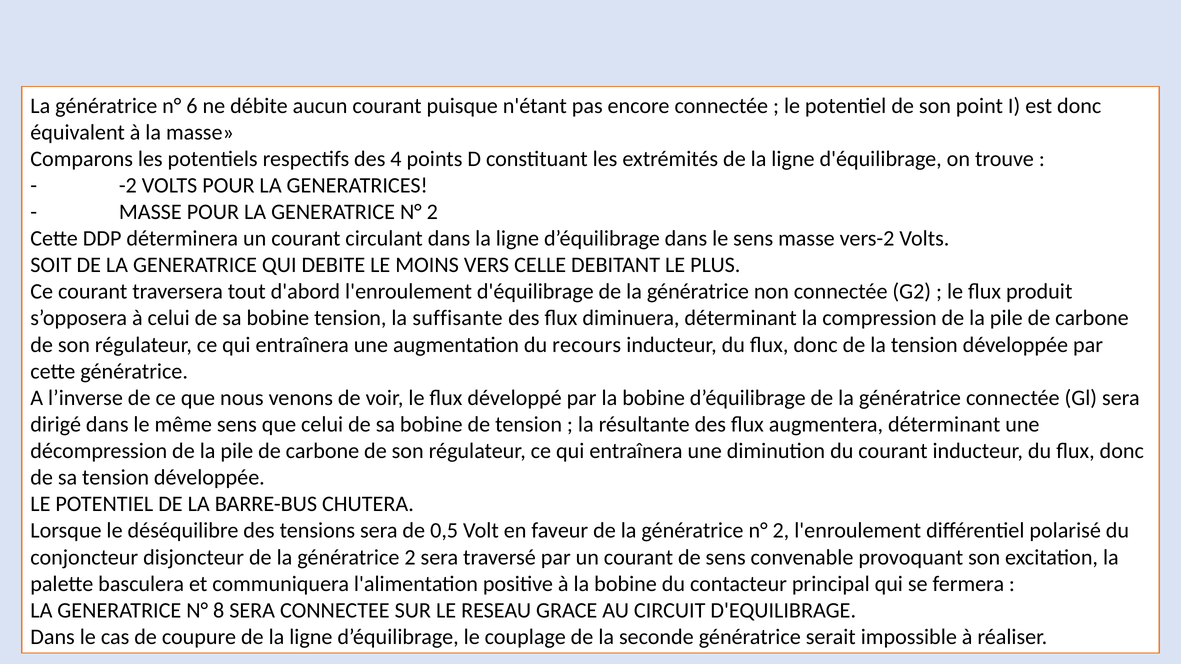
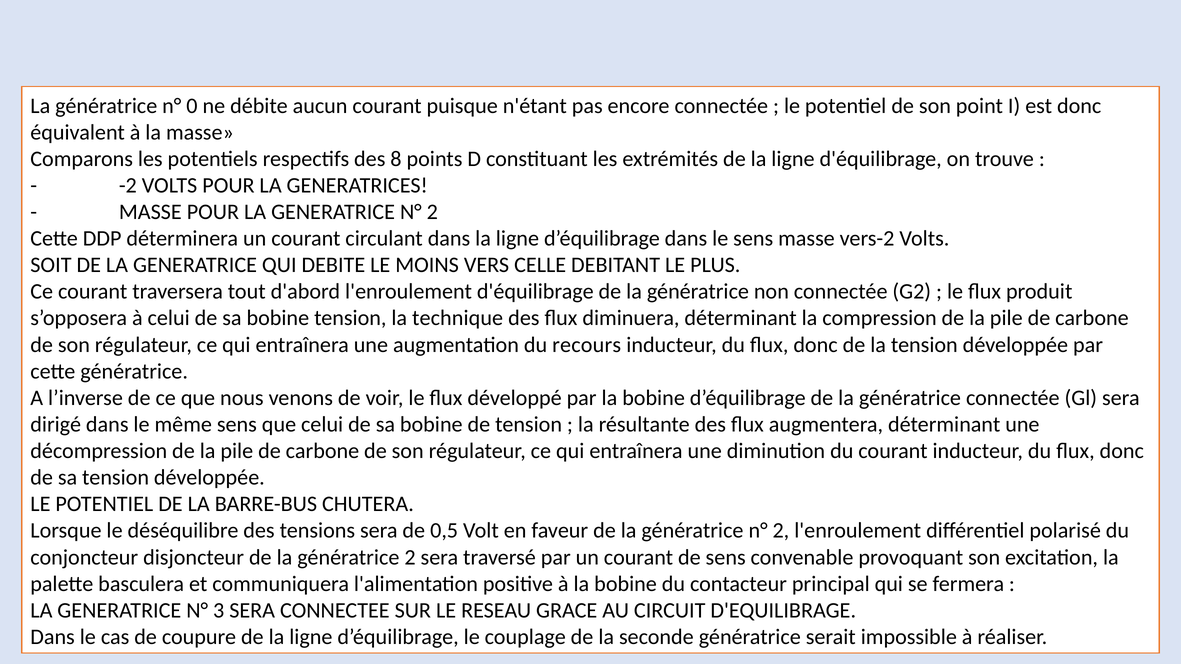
6: 6 -> 0
4: 4 -> 8
suffisante: suffisante -> technique
8: 8 -> 3
